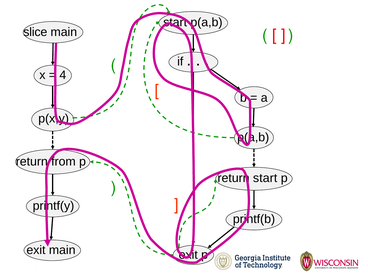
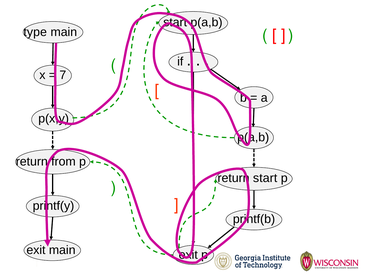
slice: slice -> type
4: 4 -> 7
